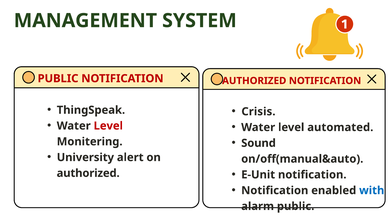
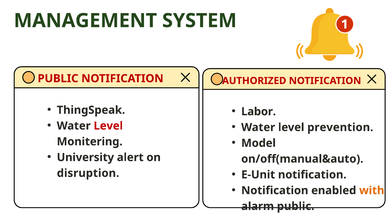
Crisis: Crisis -> Labor
automated: automated -> prevention
Sound: Sound -> Model
authorized at (88, 173): authorized -> disruption
with colour: blue -> orange
